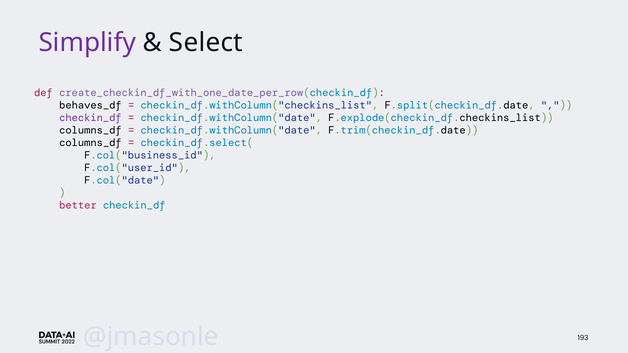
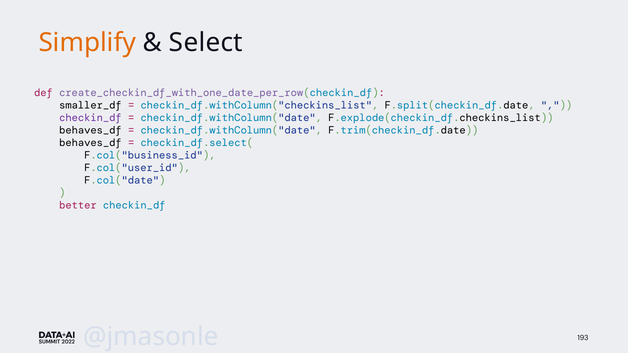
Simplify colour: purple -> orange
behaves_df: behaves_df -> smaller_df
columns_df at (90, 130): columns_df -> behaves_df
columns_df at (90, 143): columns_df -> behaves_df
